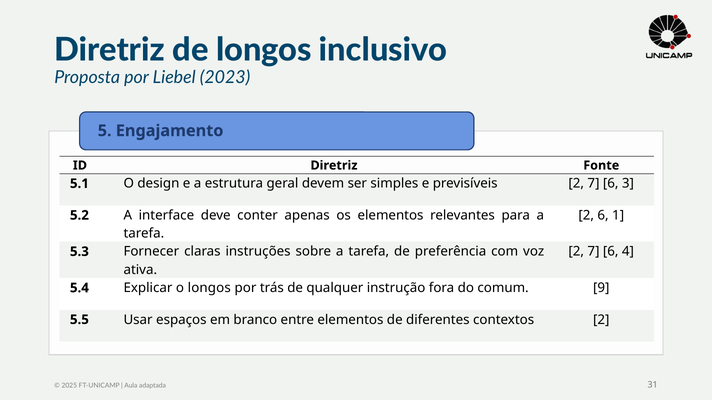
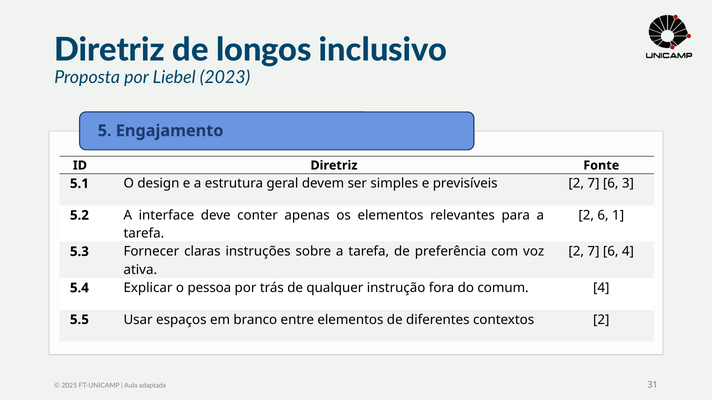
o longos: longos -> pessoa
comum 9: 9 -> 4
